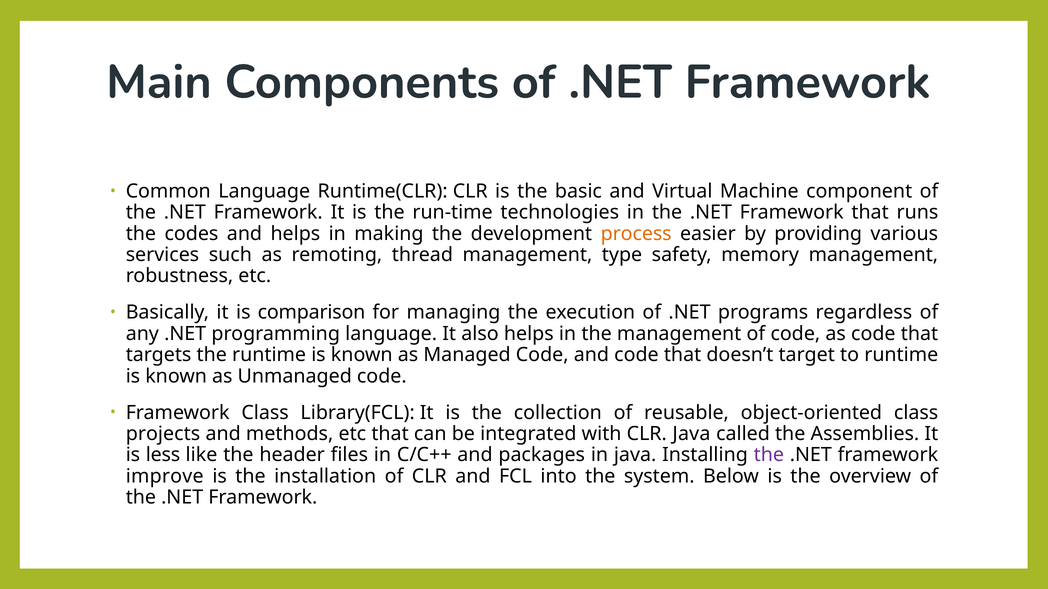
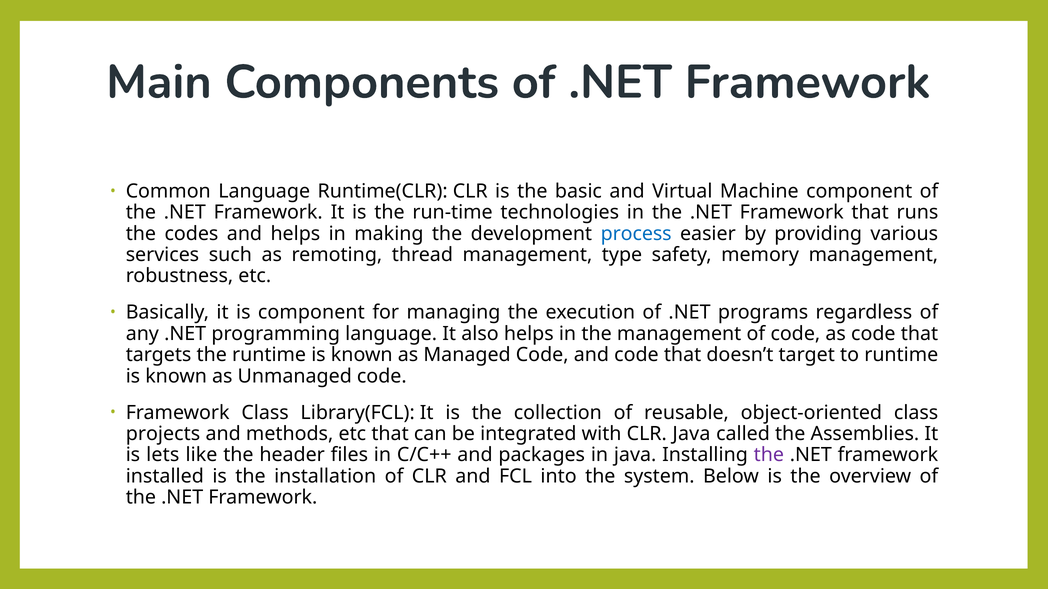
process colour: orange -> blue
is comparison: comparison -> component
less: less -> lets
improve: improve -> installed
